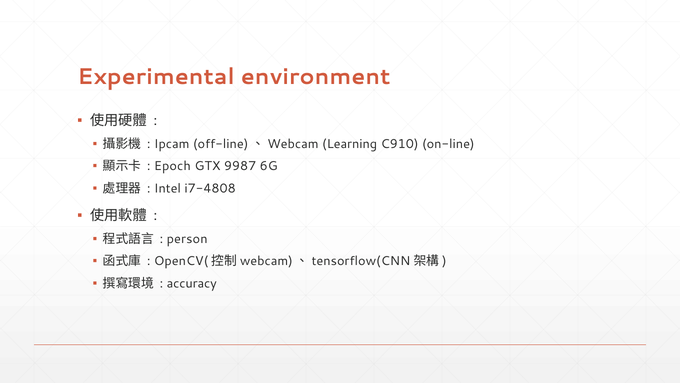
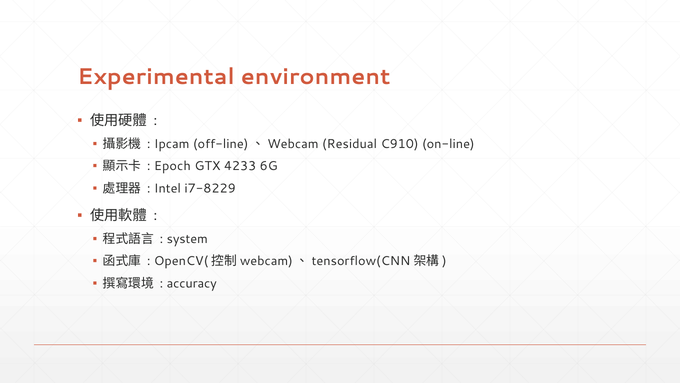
Learning: Learning -> Residual
9987: 9987 -> 4233
i7-4808: i7-4808 -> i7-8229
person: person -> system
